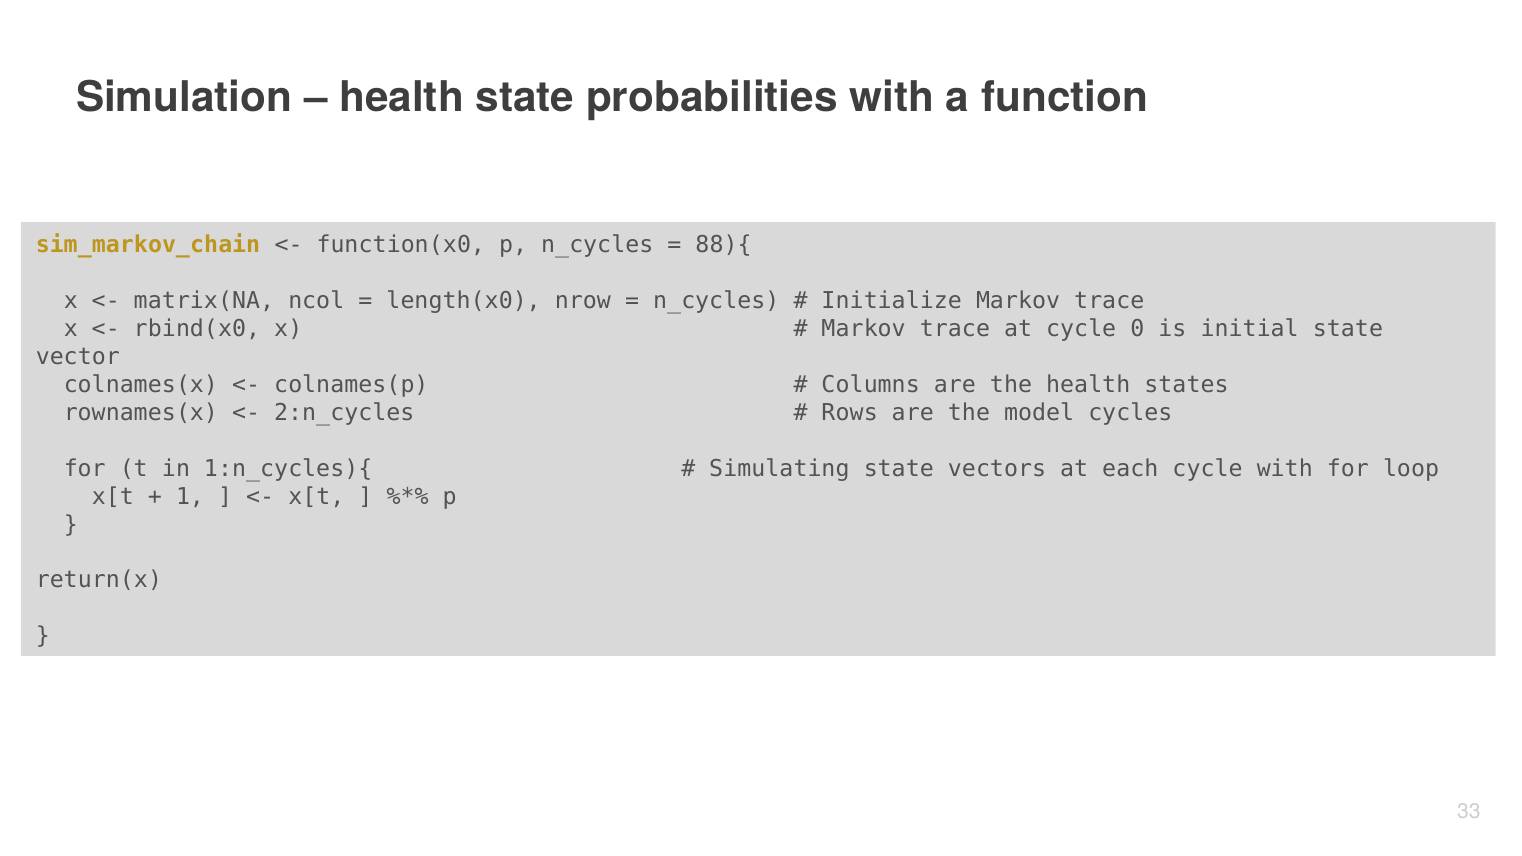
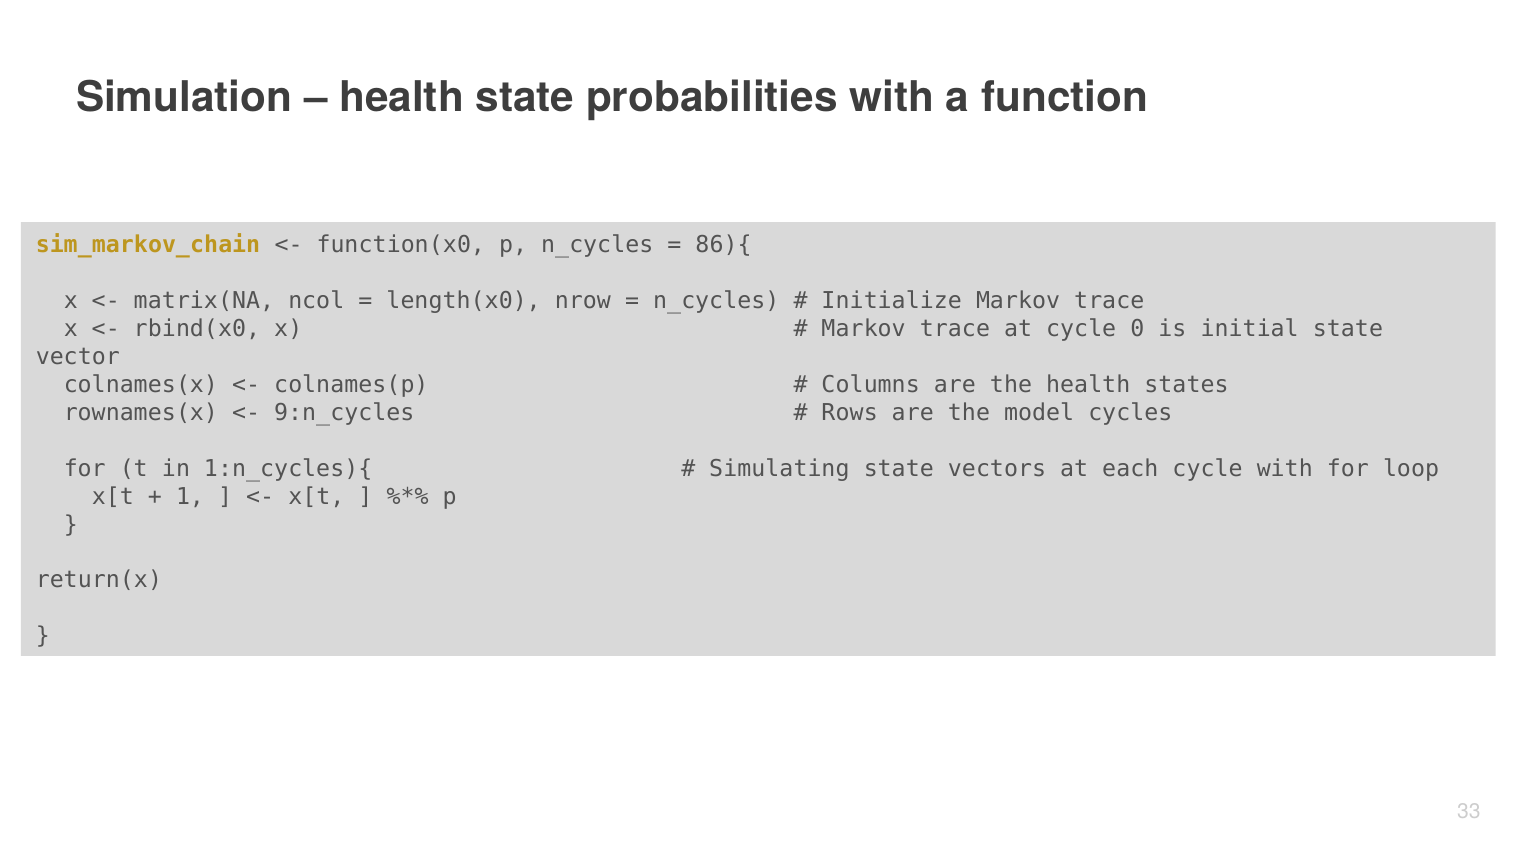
88){: 88){ -> 86){
2:n_cycles: 2:n_cycles -> 9:n_cycles
